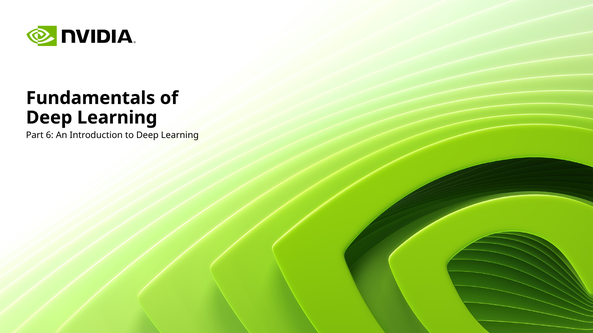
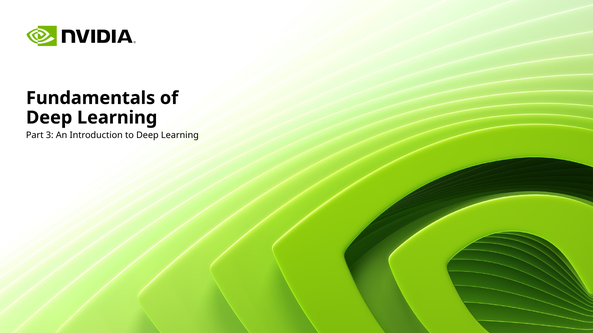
6: 6 -> 3
